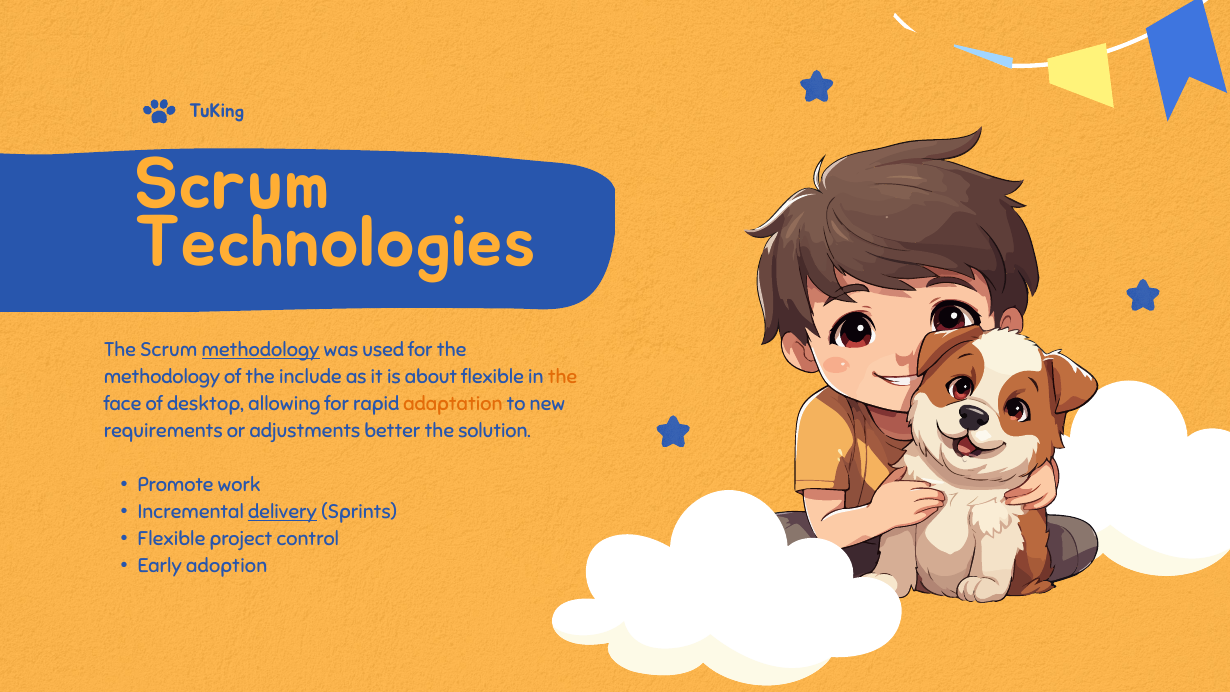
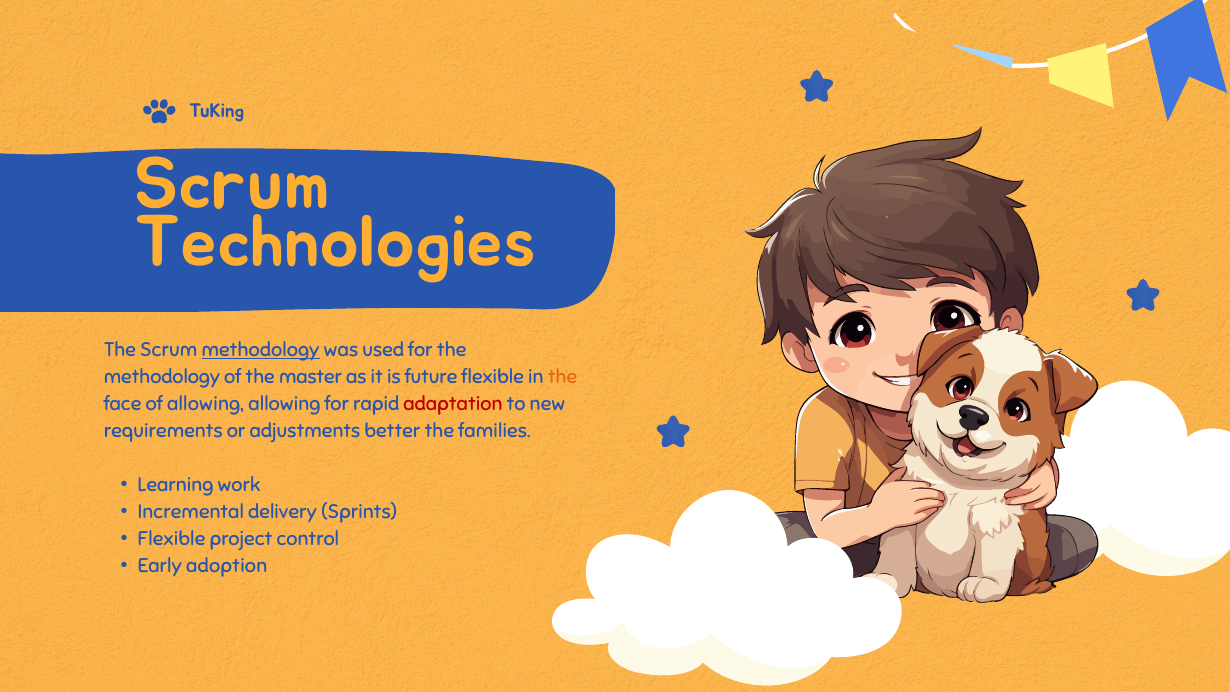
include: include -> master
about: about -> future
of desktop: desktop -> allowing
adaptation colour: orange -> red
solution: solution -> families
Promote: Promote -> Learning
delivery underline: present -> none
